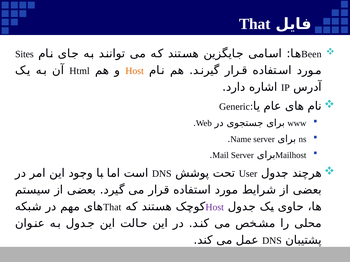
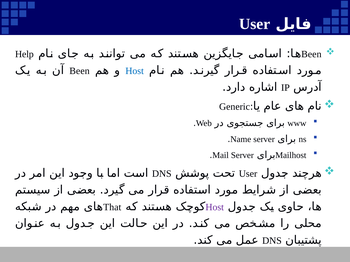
That at (255, 24): That -> User
Sites: Sites -> Help
Html at (80, 71): Html -> Been
Host at (135, 71) colour: orange -> blue
